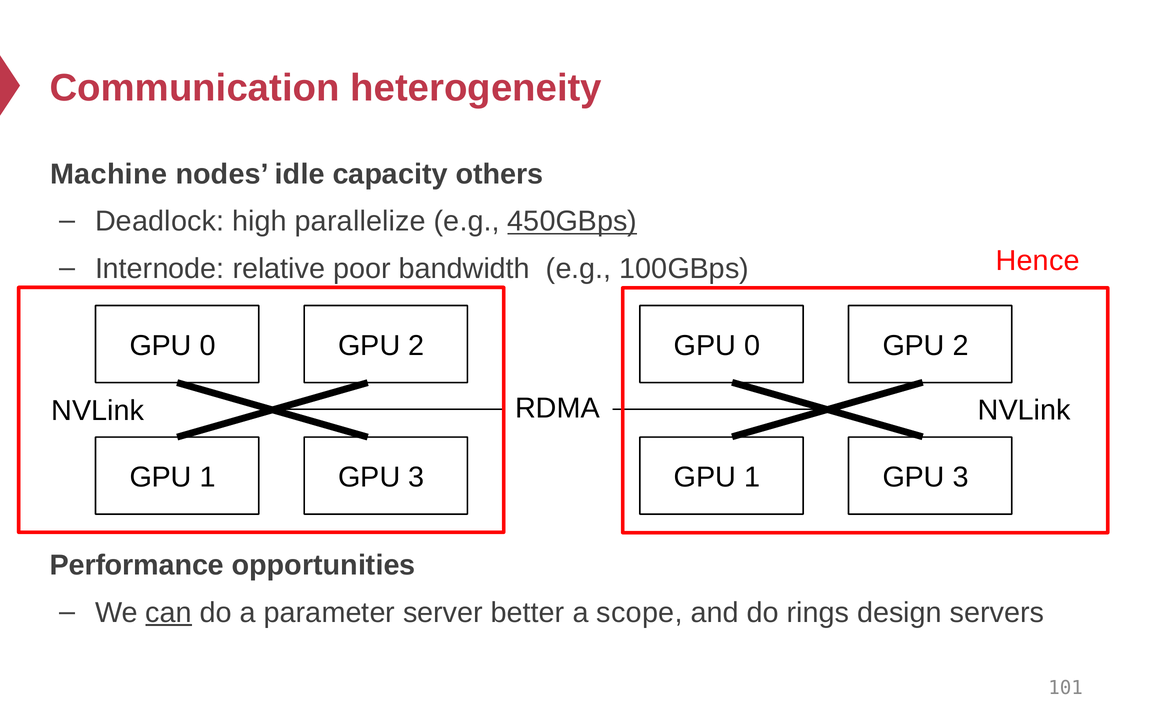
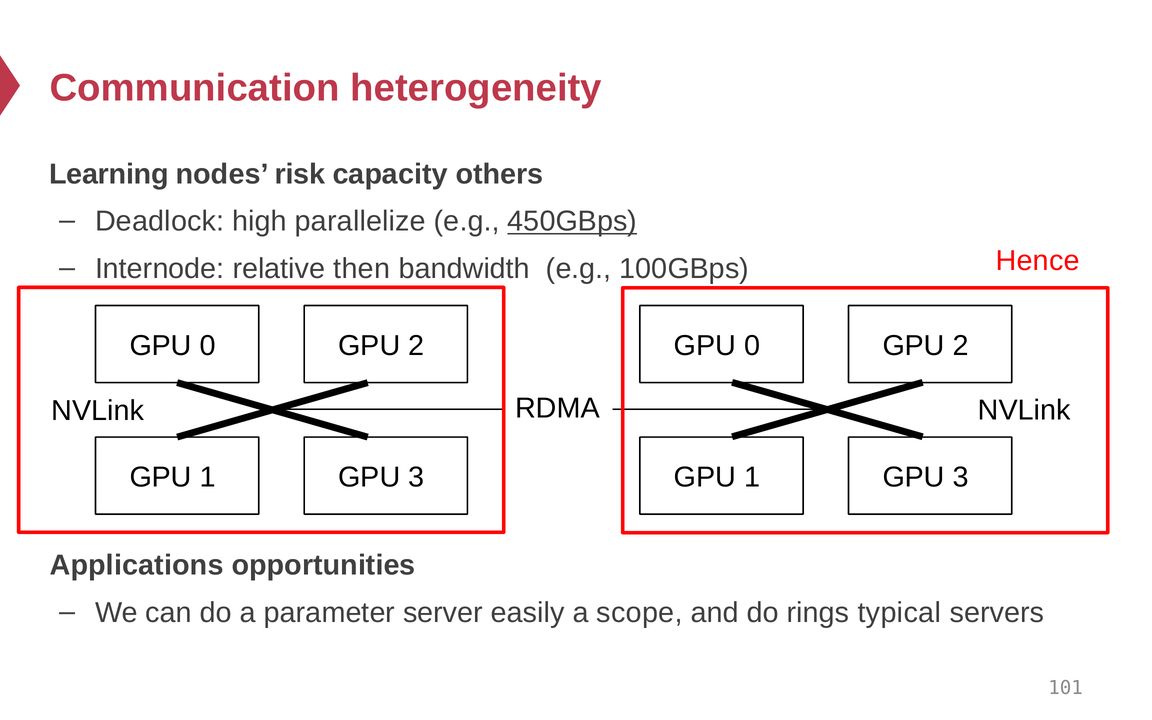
Machine: Machine -> Learning
idle: idle -> risk
poor: poor -> then
Performance: Performance -> Applications
can underline: present -> none
better: better -> easily
design: design -> typical
